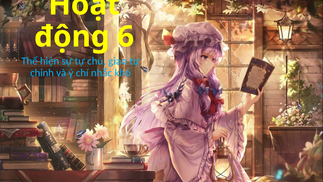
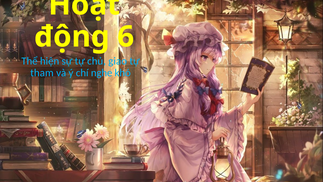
chỉnh: chỉnh -> tham
nhắc: nhắc -> nghe
